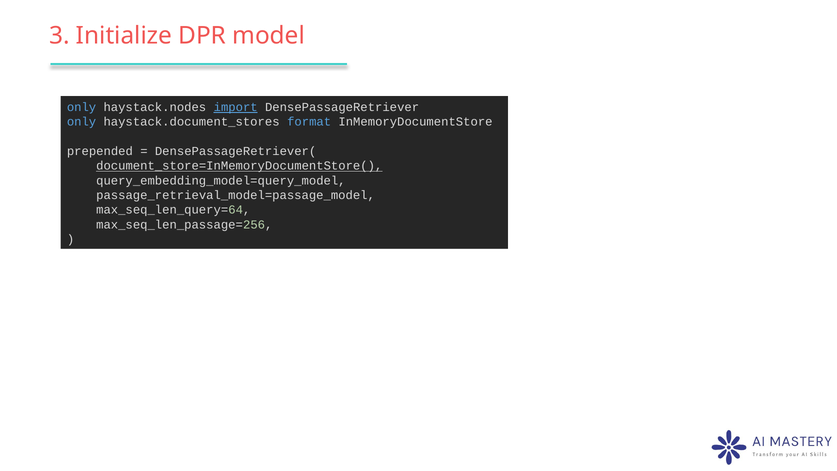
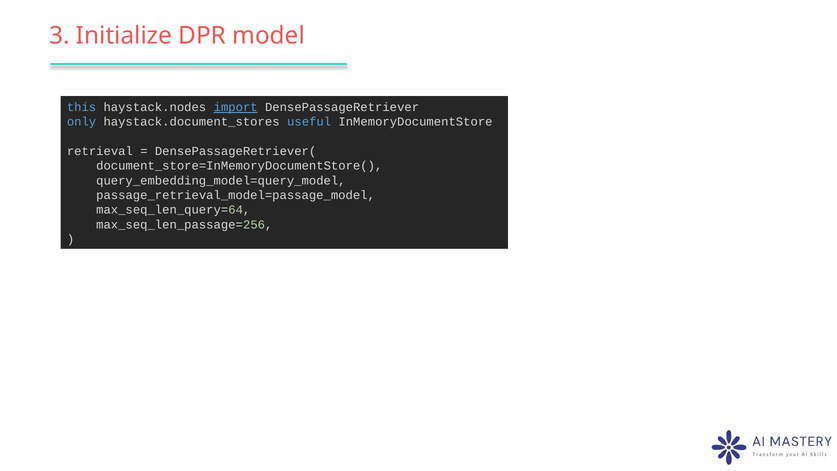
only at (82, 107): only -> this
format: format -> useful
prepended: prepended -> retrieval
document_store=InMemoryDocumentStore( underline: present -> none
